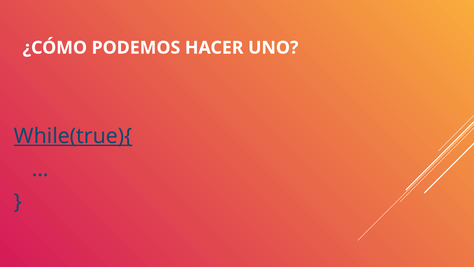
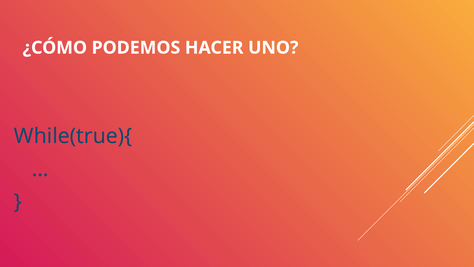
While(true){ underline: present -> none
